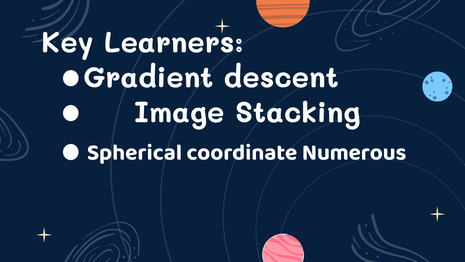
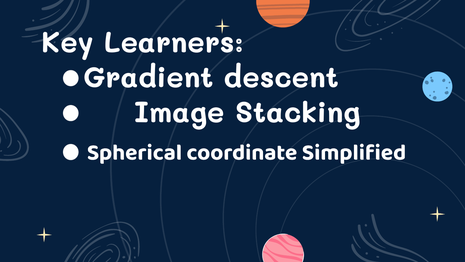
Numerous: Numerous -> Simplified
